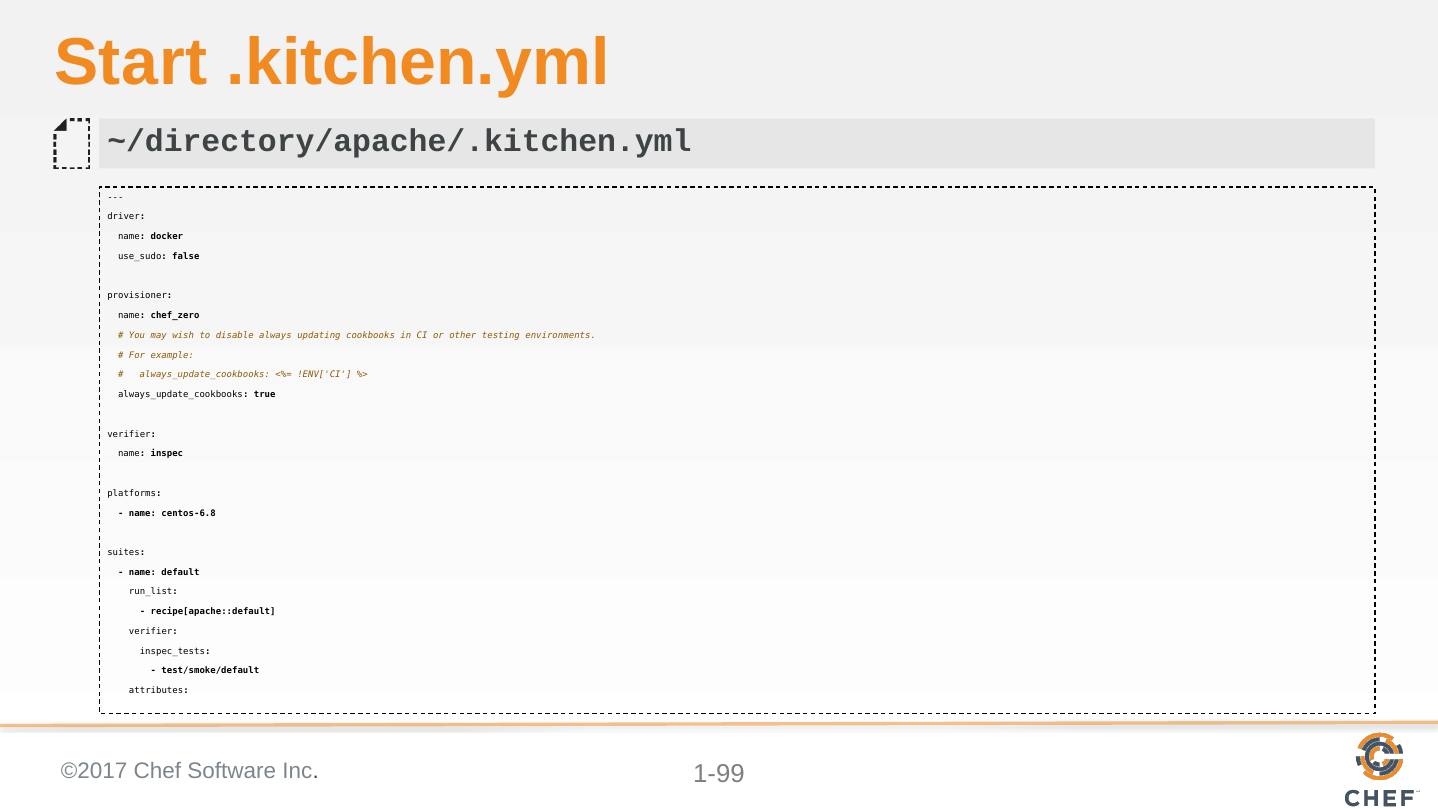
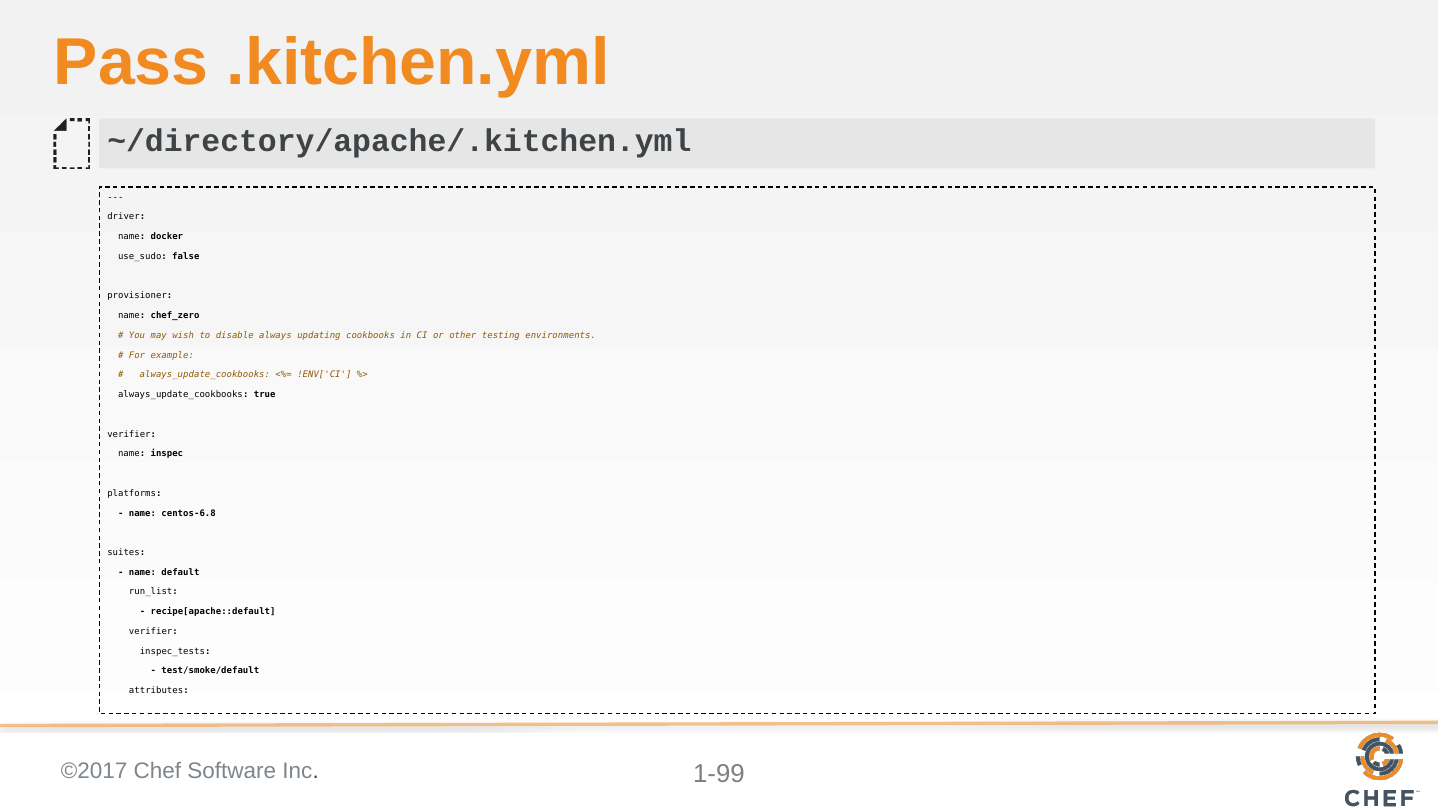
Start: Start -> Pass
